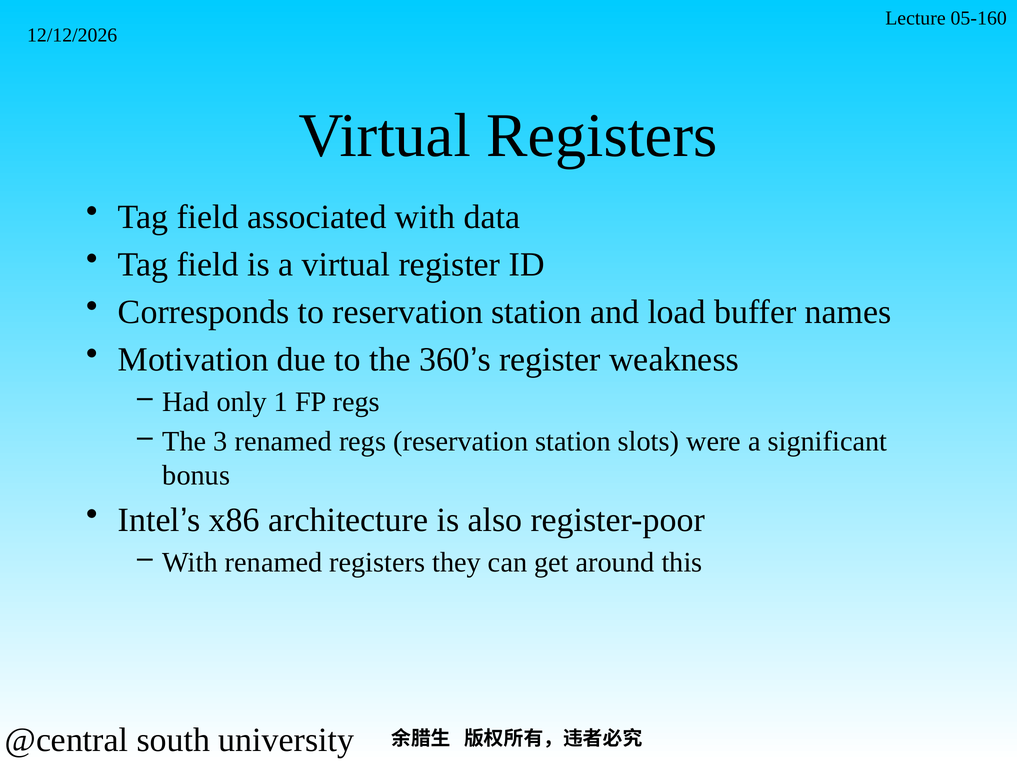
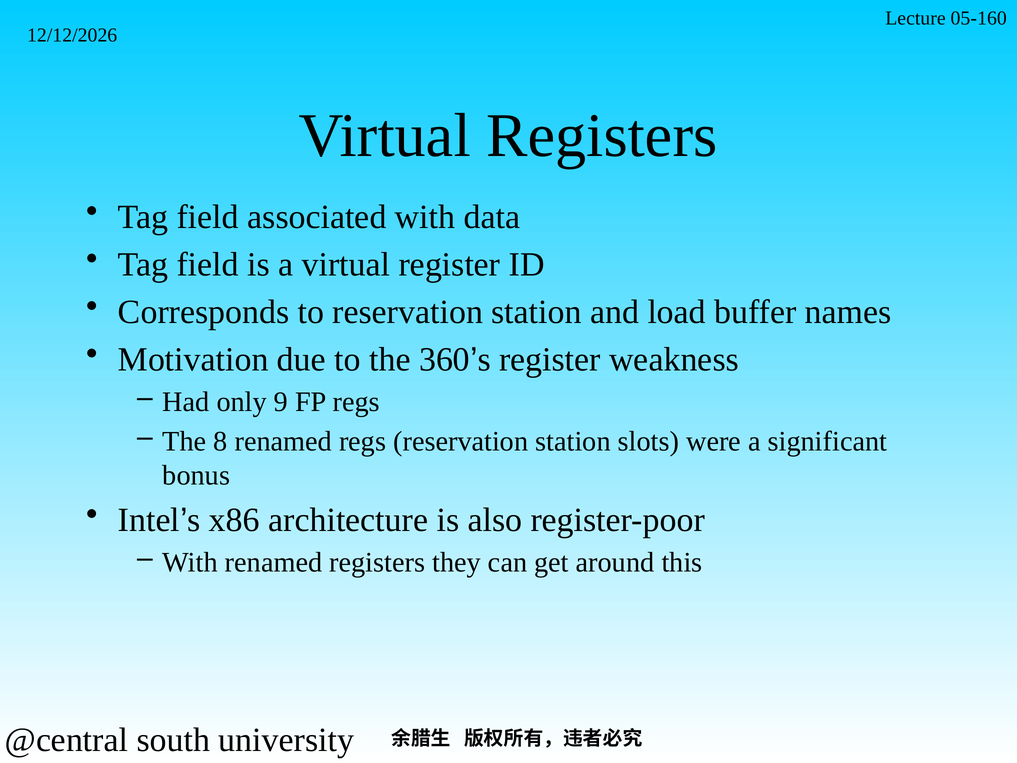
1: 1 -> 9
3: 3 -> 8
